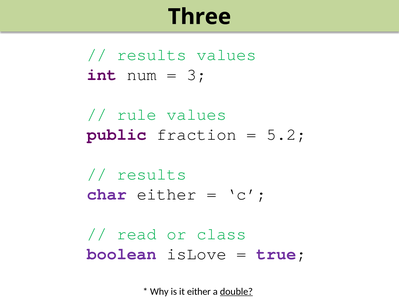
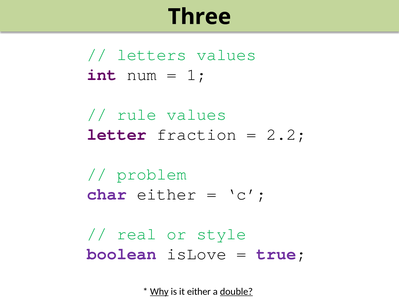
results at (152, 55): results -> letters
3: 3 -> 1
public: public -> letter
5.2: 5.2 -> 2.2
results at (152, 174): results -> problem
read: read -> real
class: class -> style
Why underline: none -> present
